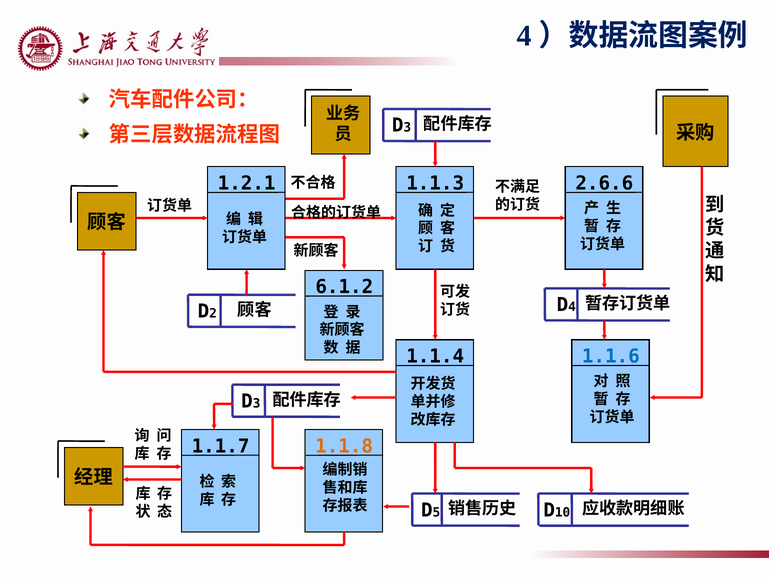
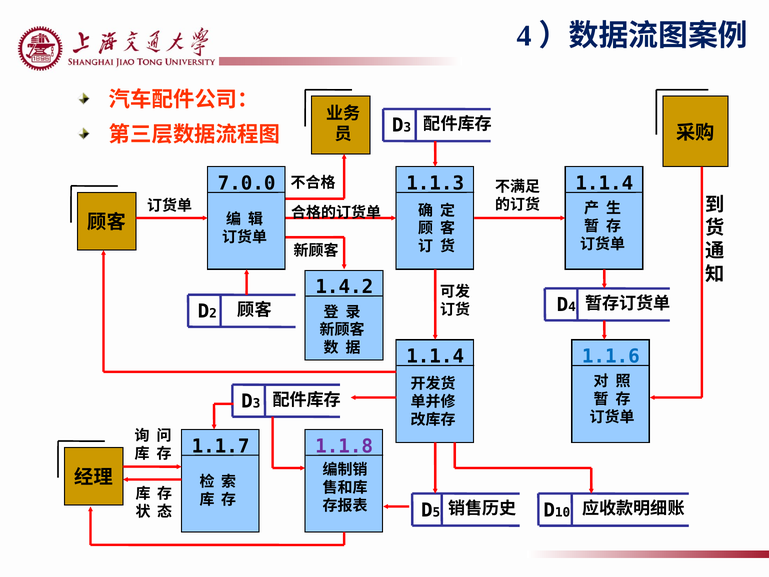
1.2.1: 1.2.1 -> 7.0.0
2.6.6 at (604, 183): 2.6.6 -> 1.1.4
6.1.2: 6.1.2 -> 1.4.2
1.1.8 colour: orange -> purple
